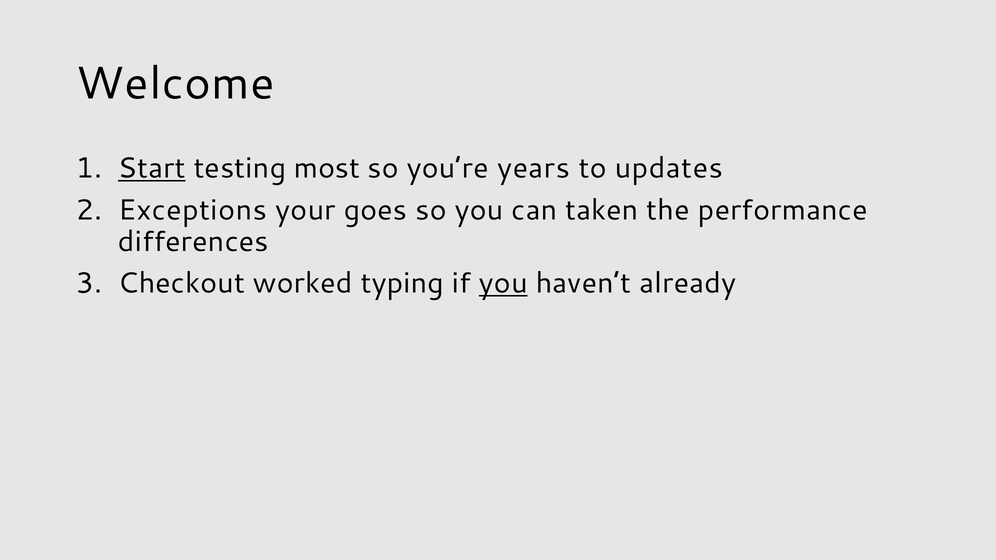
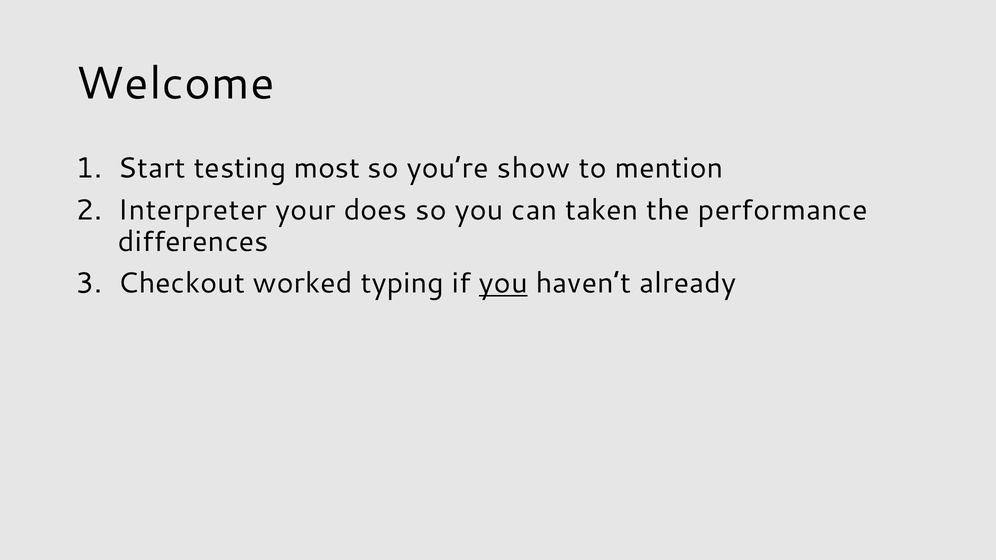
Start underline: present -> none
years: years -> show
updates: updates -> mention
Exceptions: Exceptions -> Interpreter
goes: goes -> does
